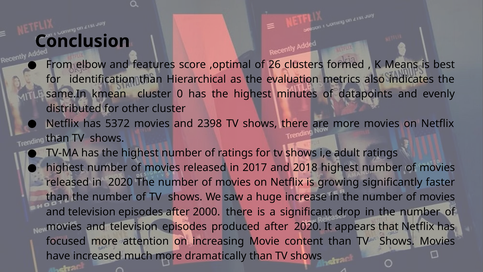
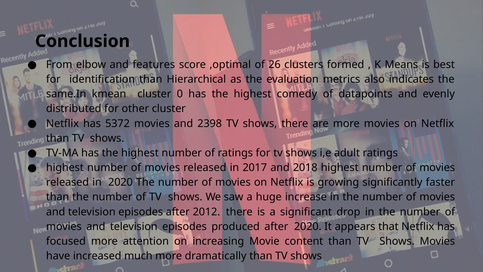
minutes: minutes -> comedy
2000: 2000 -> 2012
